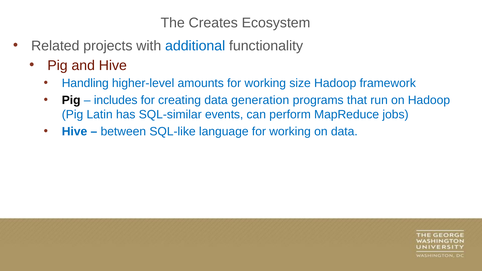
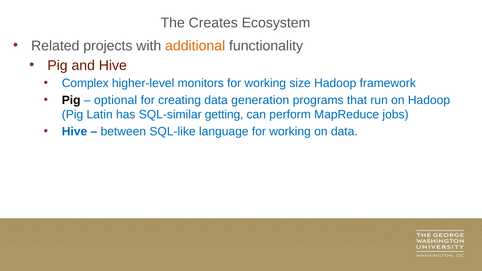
additional colour: blue -> orange
Handling: Handling -> Complex
amounts: amounts -> monitors
includes: includes -> optional
events: events -> getting
